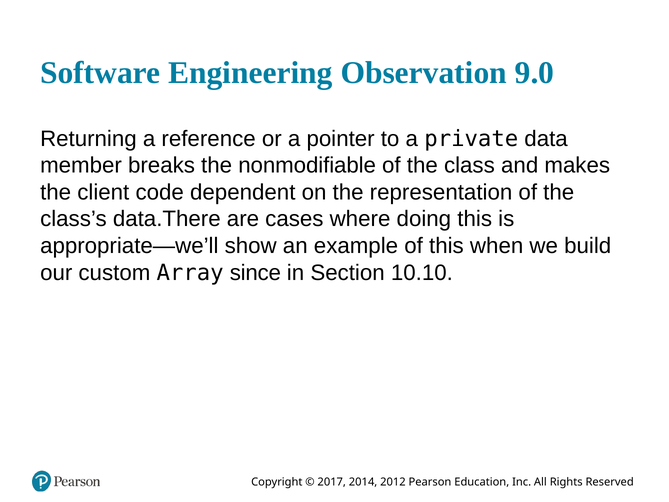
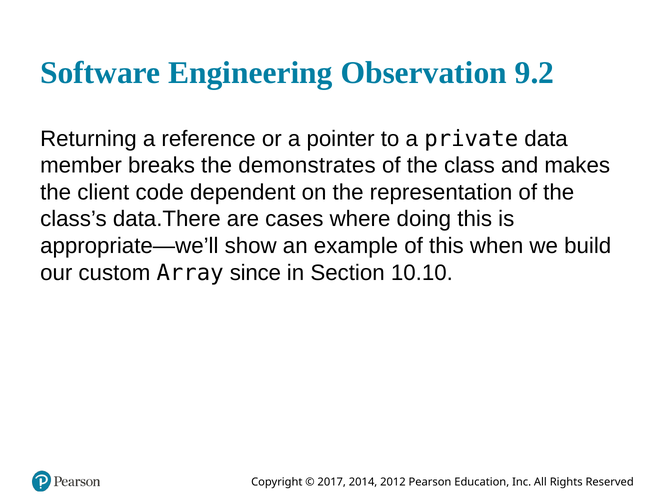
9.0: 9.0 -> 9.2
nonmodifiable: nonmodifiable -> demonstrates
